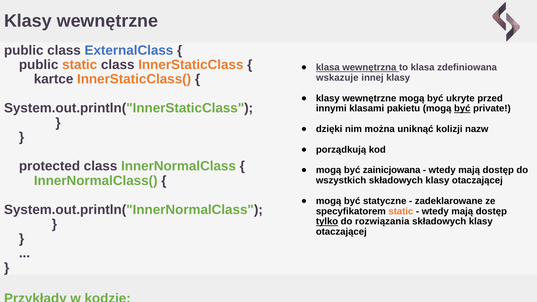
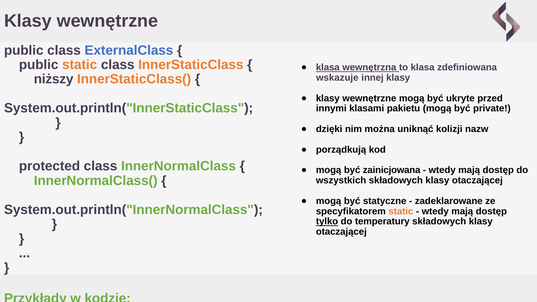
kartce: kartce -> niższy
być at (462, 109) underline: present -> none
rozwiązania: rozwiązania -> temperatury
